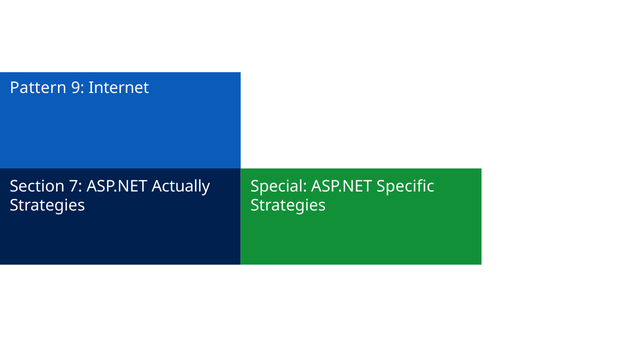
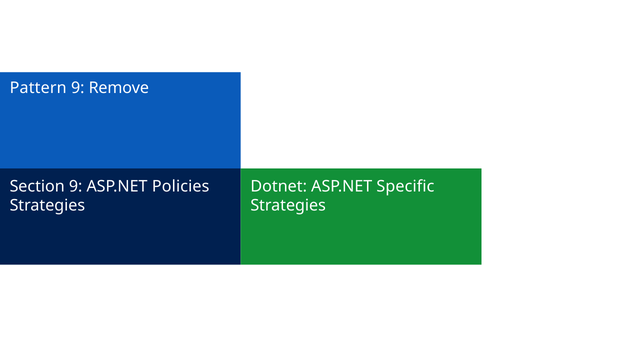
Internet: Internet -> Remove
Section 7: 7 -> 9
Actually: Actually -> Policies
Special: Special -> Dotnet
